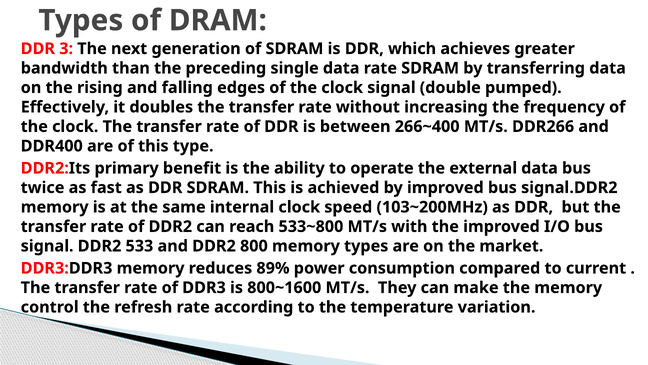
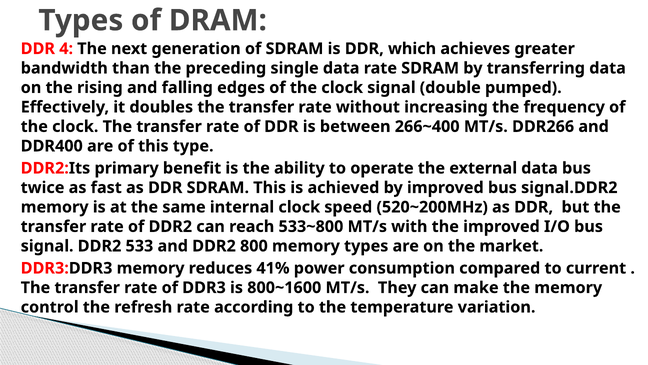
3: 3 -> 4
103~200MHz: 103~200MHz -> 520~200MHz
89%: 89% -> 41%
